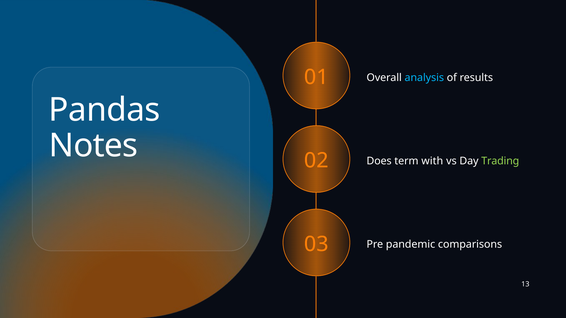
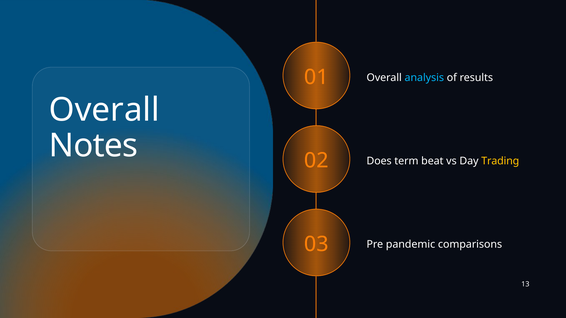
Pandas at (105, 110): Pandas -> Overall
with: with -> beat
Trading colour: light green -> yellow
